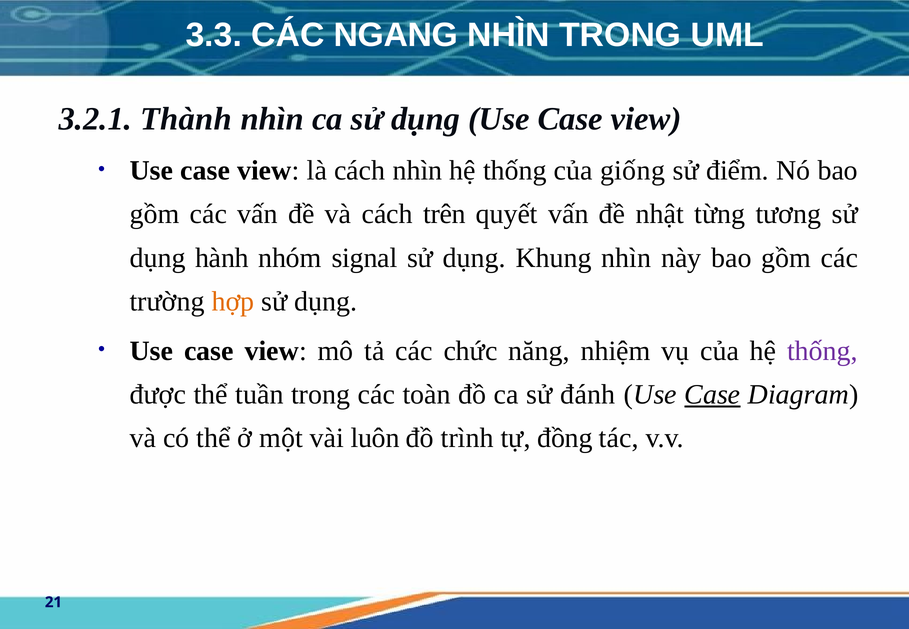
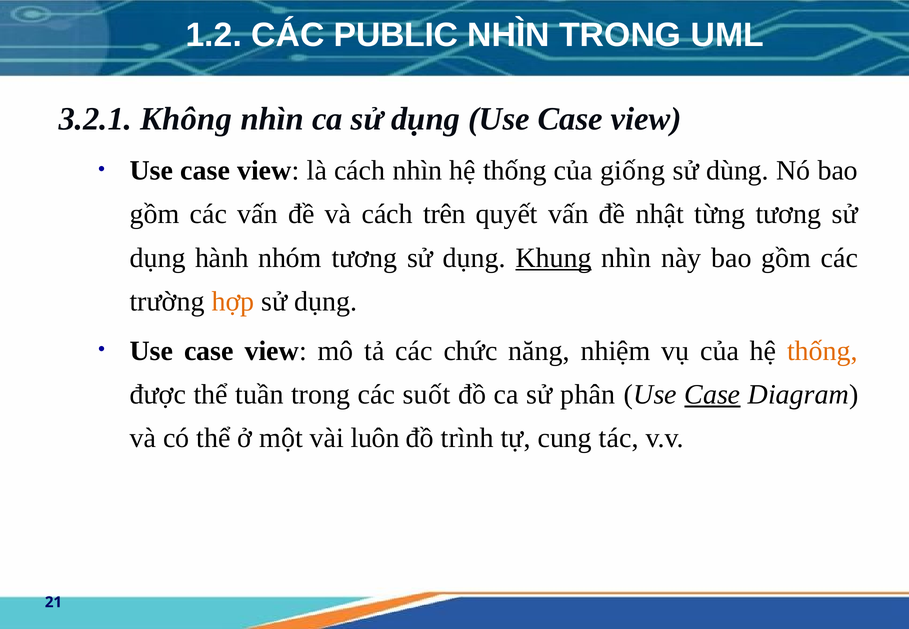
3.3: 3.3 -> 1.2
NGANG: NGANG -> PUBLIC
Thành: Thành -> Không
điểm: điểm -> dùng
nhóm signal: signal -> tương
Khung underline: none -> present
thống at (823, 351) colour: purple -> orange
toàn: toàn -> suốt
đánh: đánh -> phân
đồng: đồng -> cung
